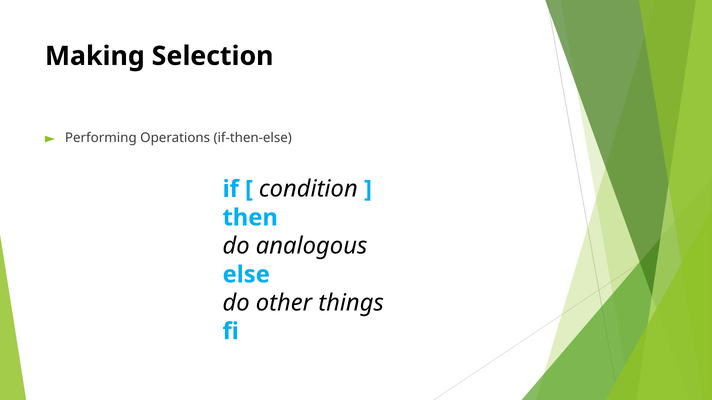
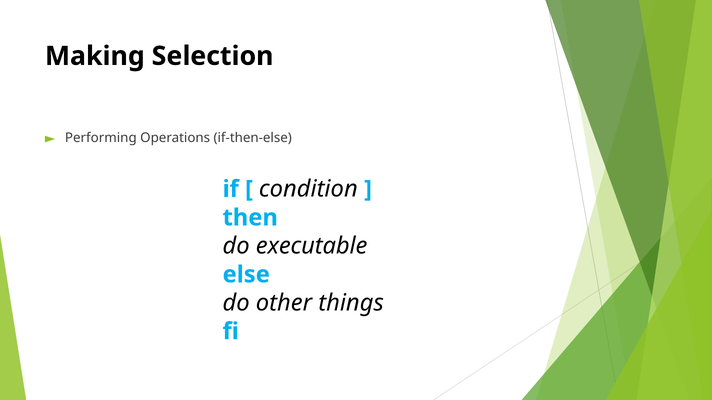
analogous: analogous -> executable
